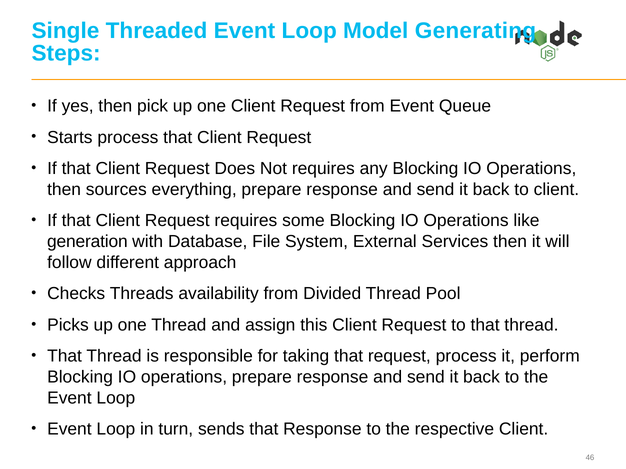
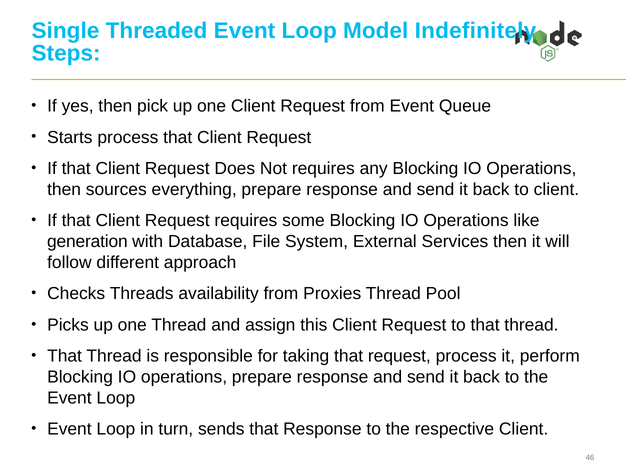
Generating: Generating -> Indefinitely
Divided: Divided -> Proxies
